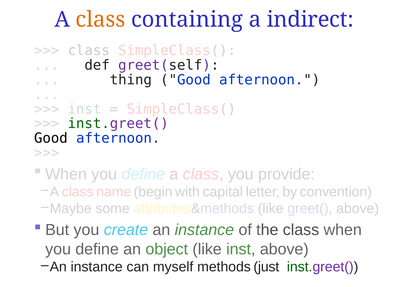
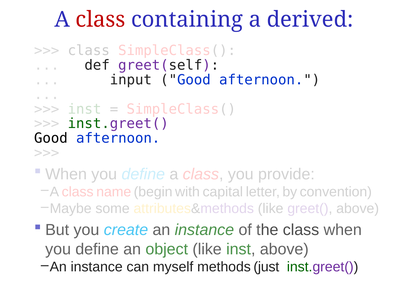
class at (101, 20) colour: orange -> red
indirect: indirect -> derived
thing: thing -> input
